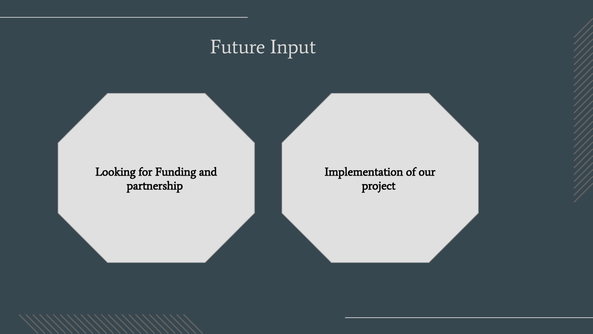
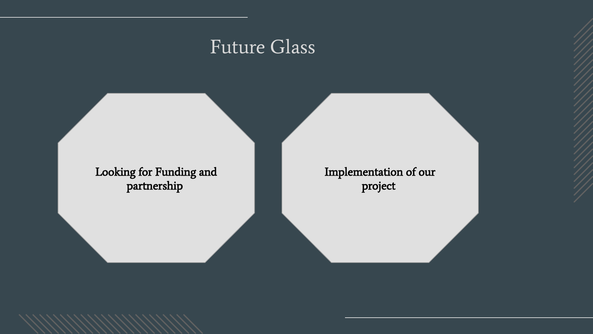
Input: Input -> Glass
